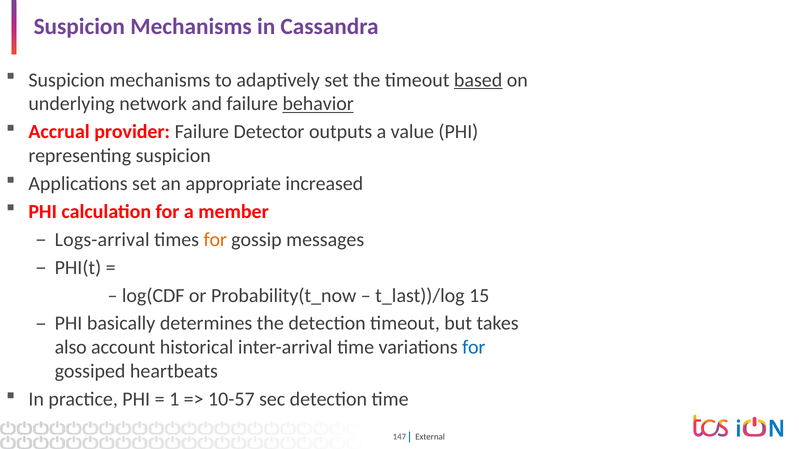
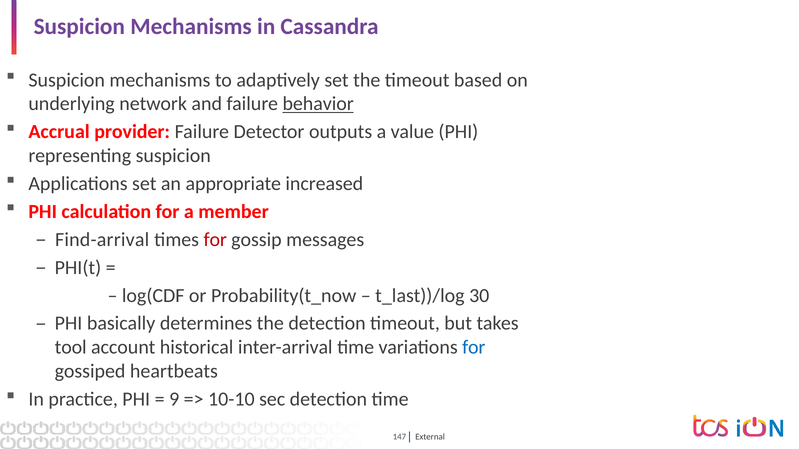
based underline: present -> none
Logs-arrival: Logs-arrival -> Find-arrival
for at (215, 240) colour: orange -> red
15: 15 -> 30
also: also -> tool
1: 1 -> 9
10-57: 10-57 -> 10-10
